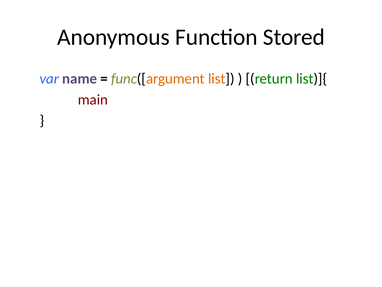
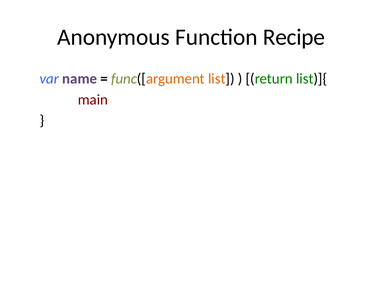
Stored: Stored -> Recipe
